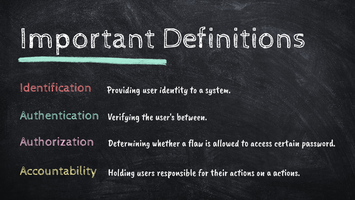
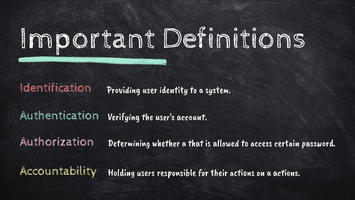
between: between -> account
flaw: flaw -> that
